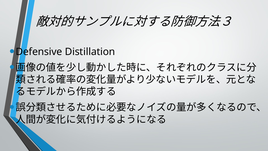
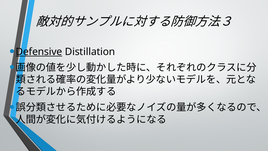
Defensive underline: none -> present
